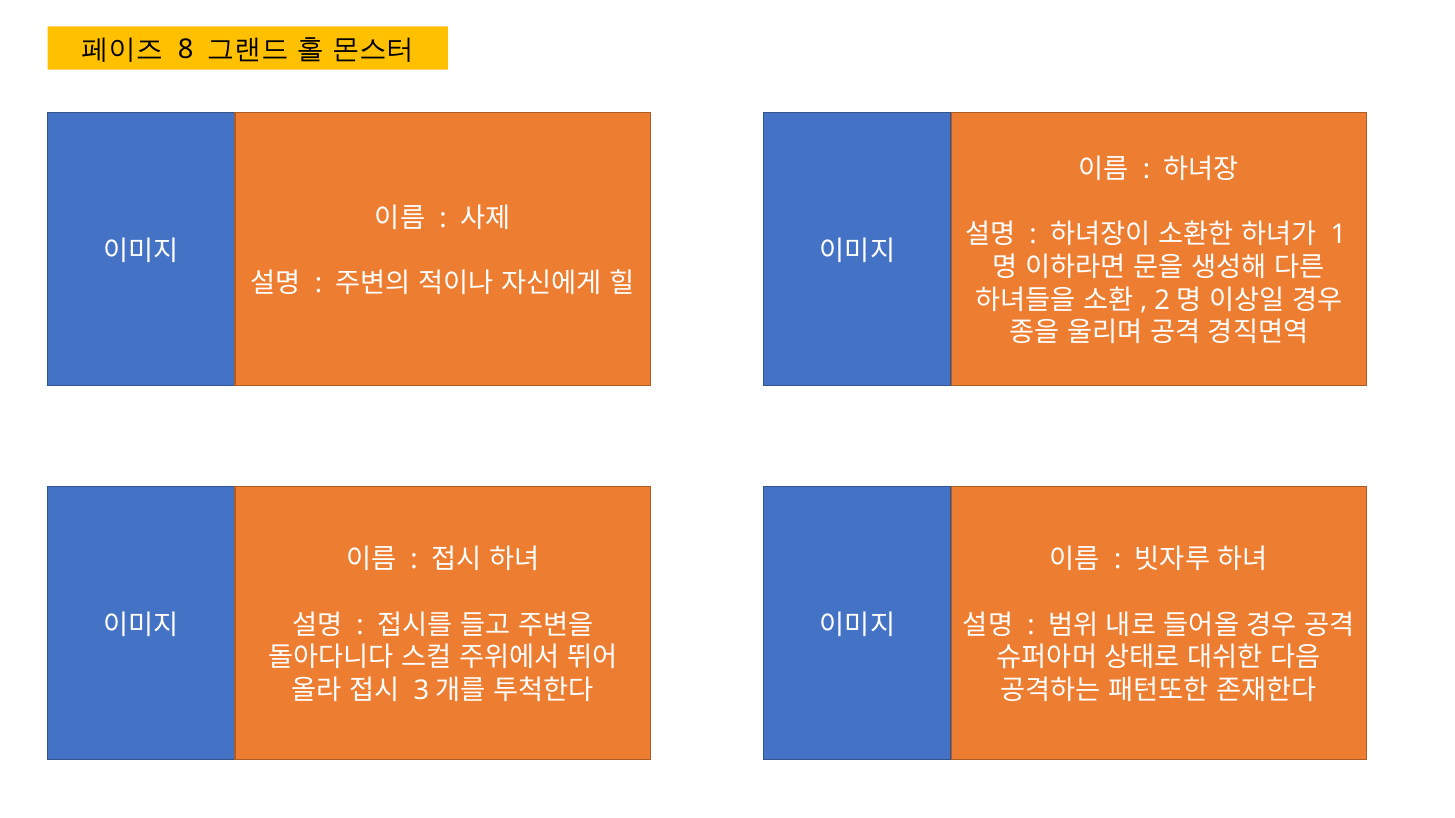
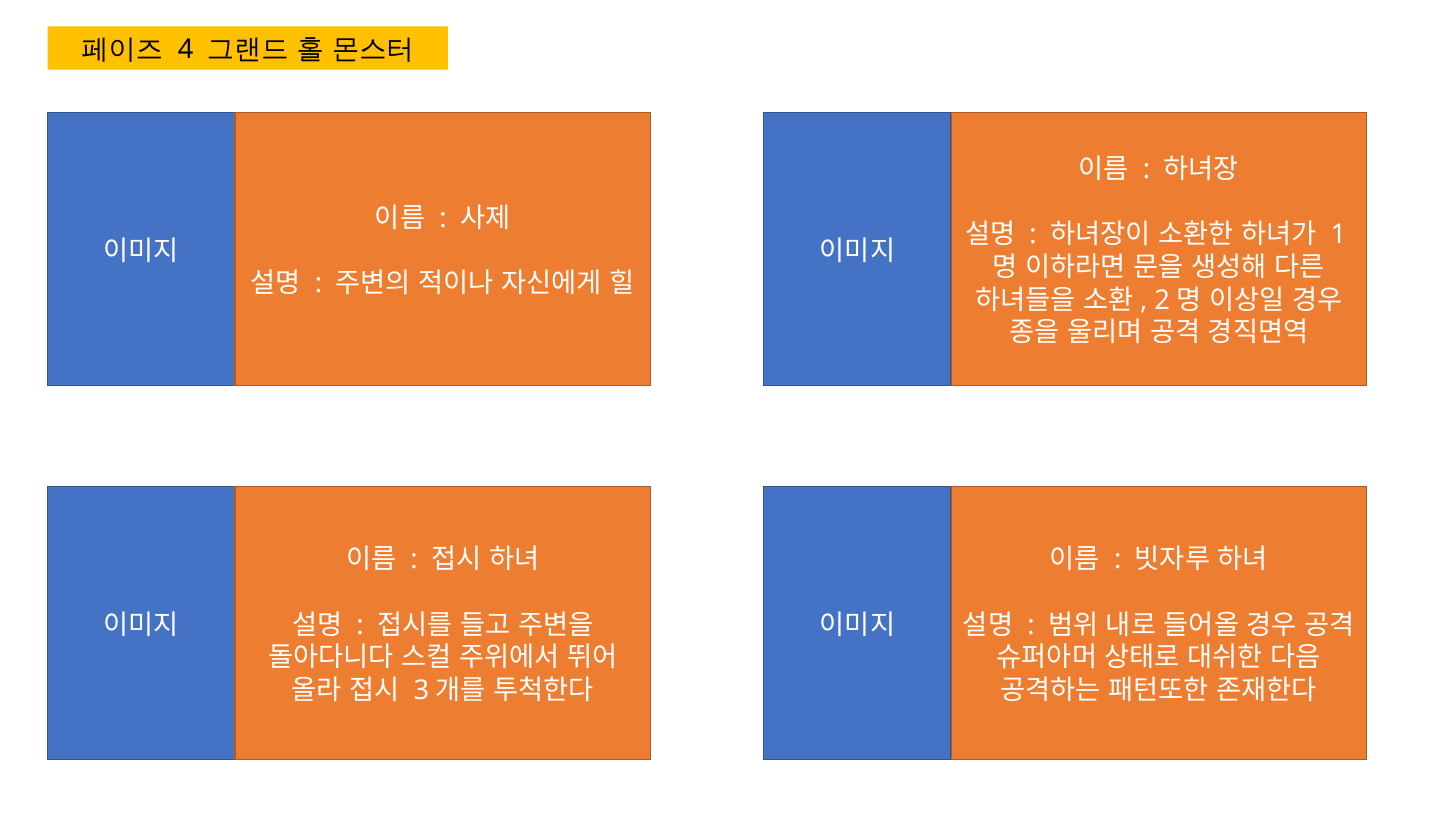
8: 8 -> 4
